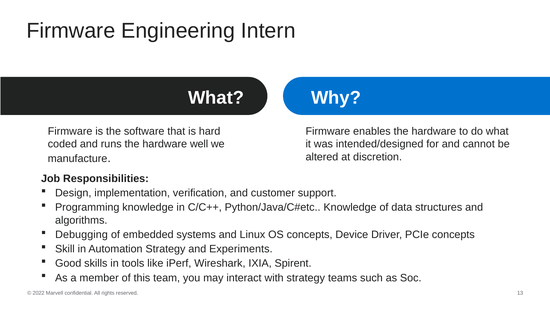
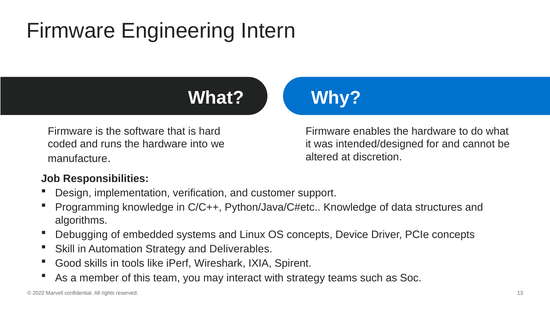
well: well -> into
Experiments: Experiments -> Deliverables
